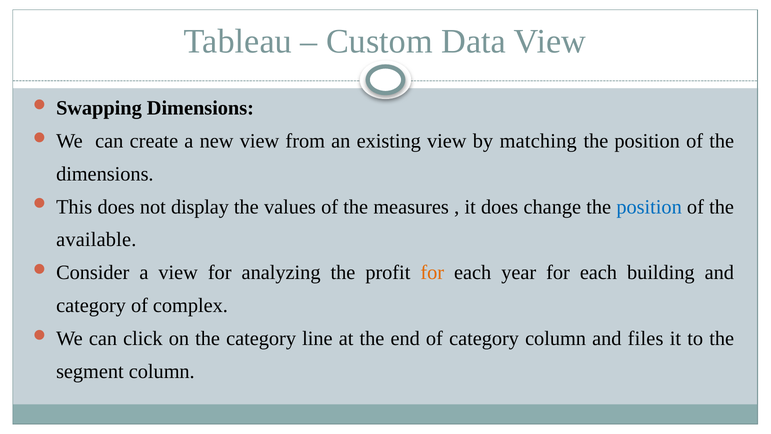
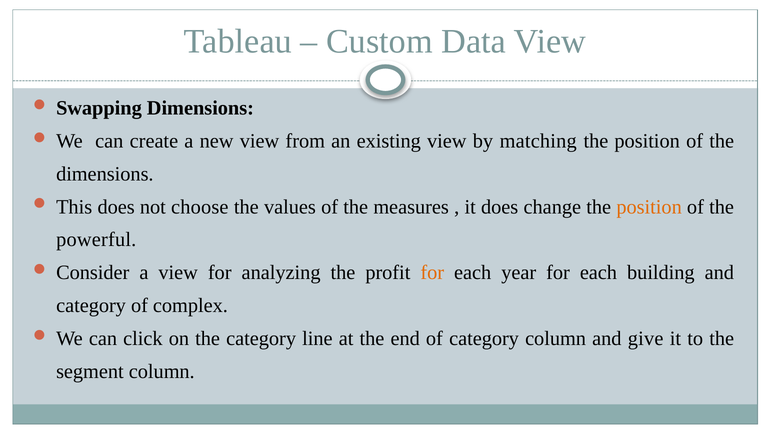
display: display -> choose
position at (649, 207) colour: blue -> orange
available: available -> powerful
files: files -> give
